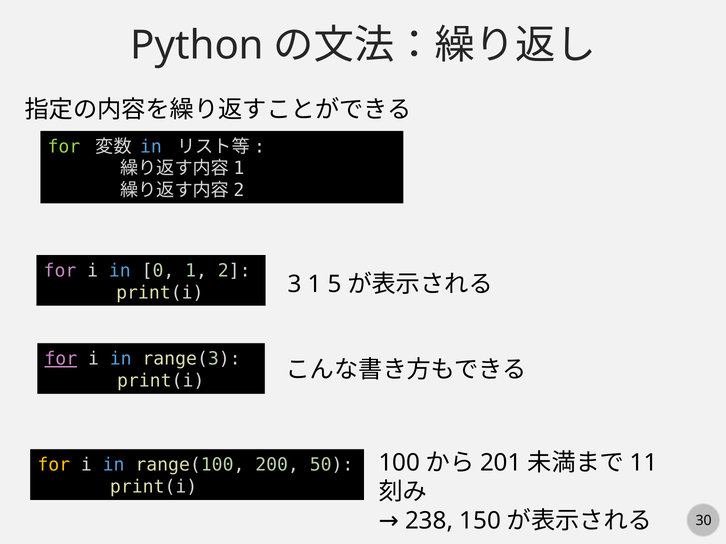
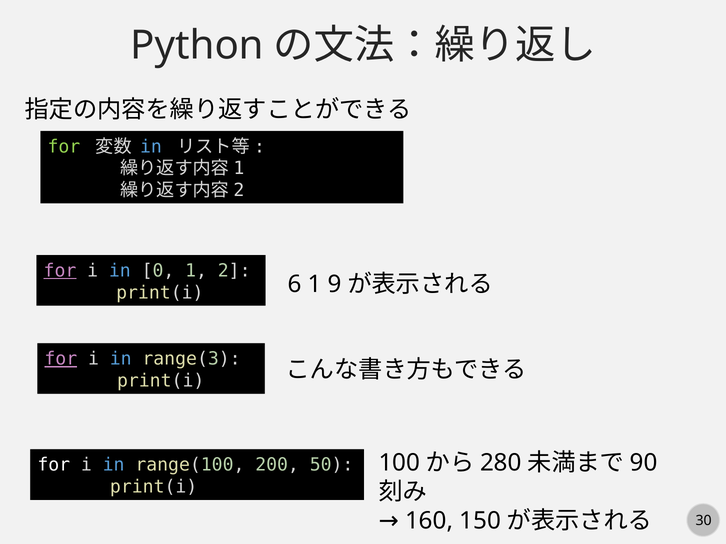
for at (60, 271) underline: none -> present
3: 3 -> 6
5: 5 -> 9
201: 201 -> 280
11: 11 -> 90
for at (54, 465) colour: yellow -> white
238: 238 -> 160
